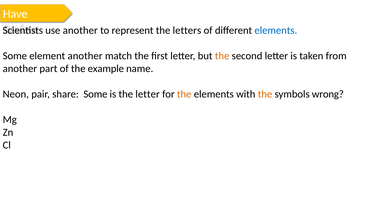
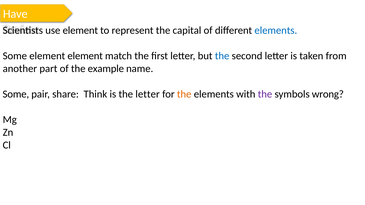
use another: another -> element
letters: letters -> capital
element another: another -> element
the at (222, 56) colour: orange -> blue
Neon at (16, 94): Neon -> Some
share Some: Some -> Think
the at (265, 94) colour: orange -> purple
